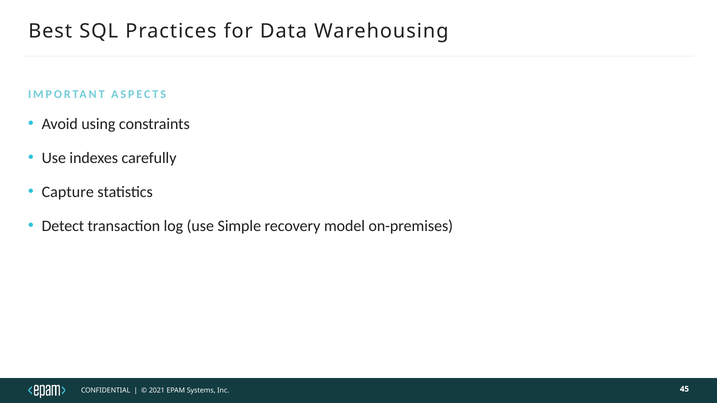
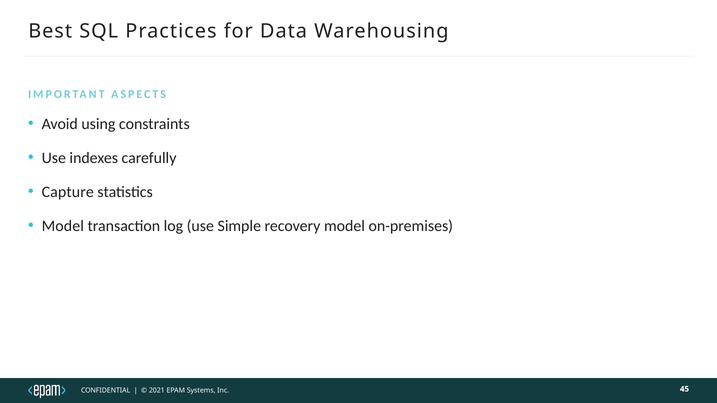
Detect at (63, 226): Detect -> Model
